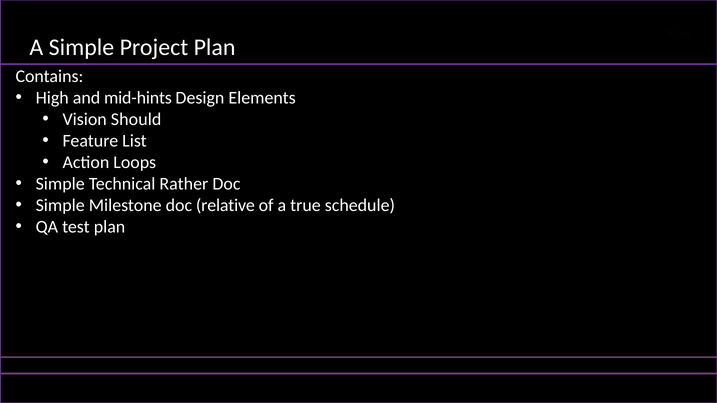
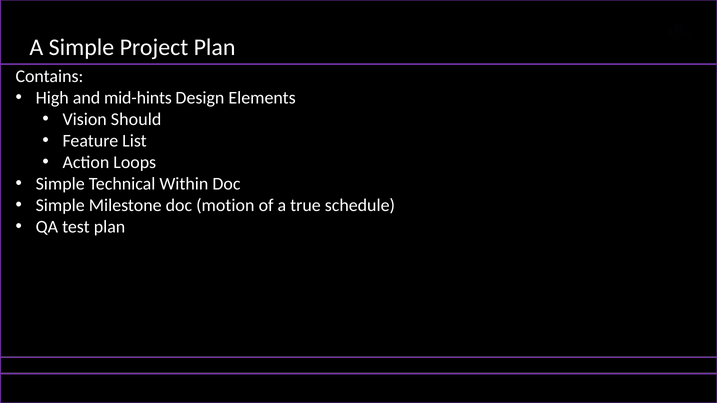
Rather: Rather -> Within
relative: relative -> motion
